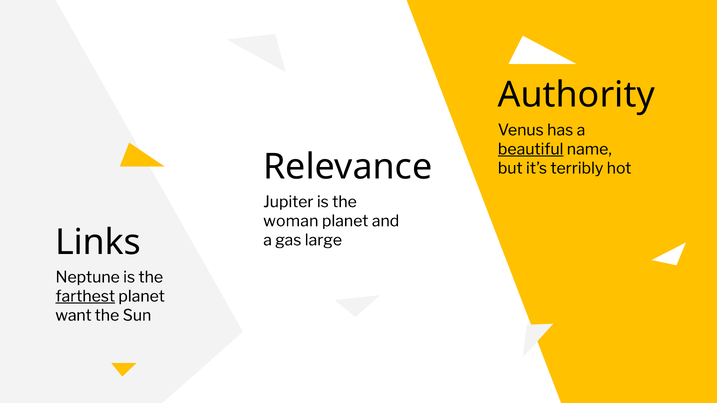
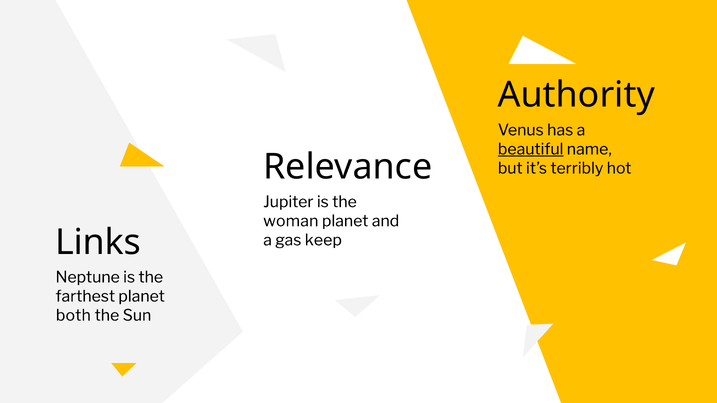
large: large -> keep
farthest underline: present -> none
want: want -> both
